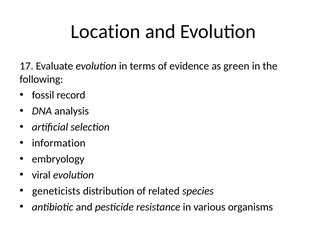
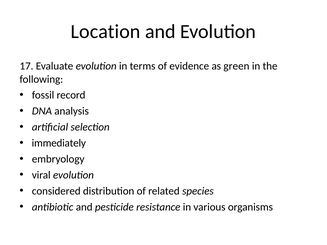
information: information -> immediately
geneticists: geneticists -> considered
